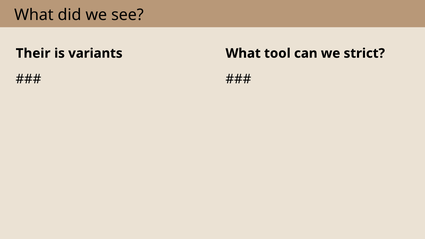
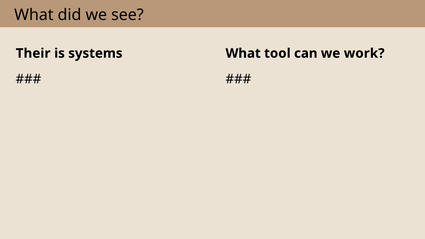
variants: variants -> systems
strict: strict -> work
